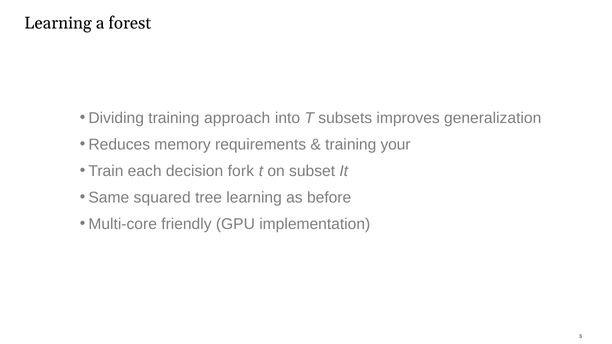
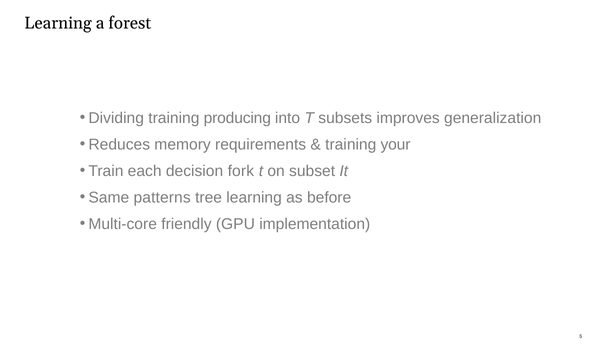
approach: approach -> producing
squared: squared -> patterns
